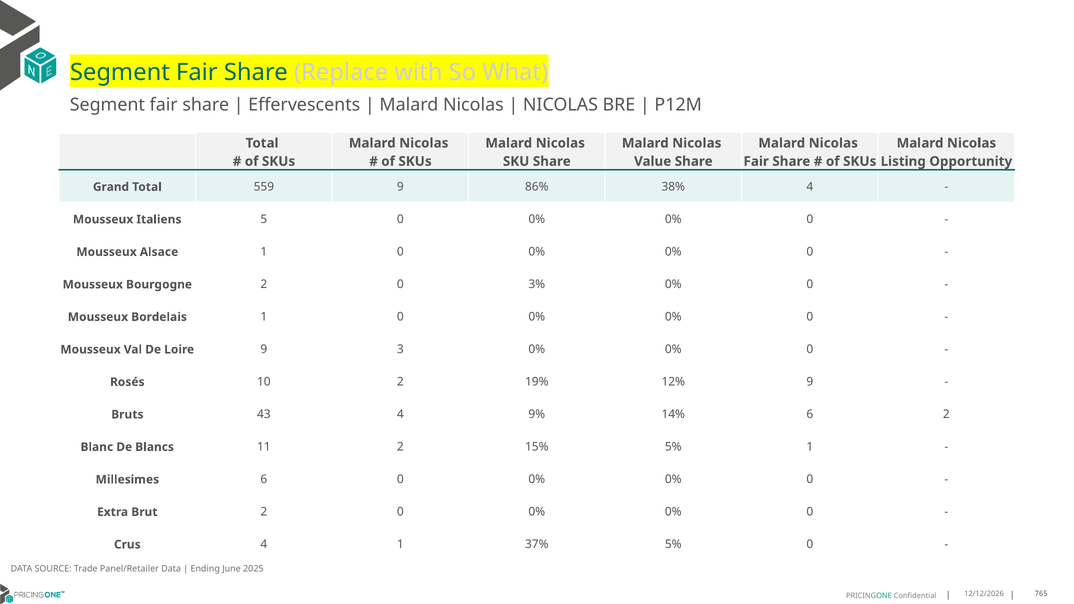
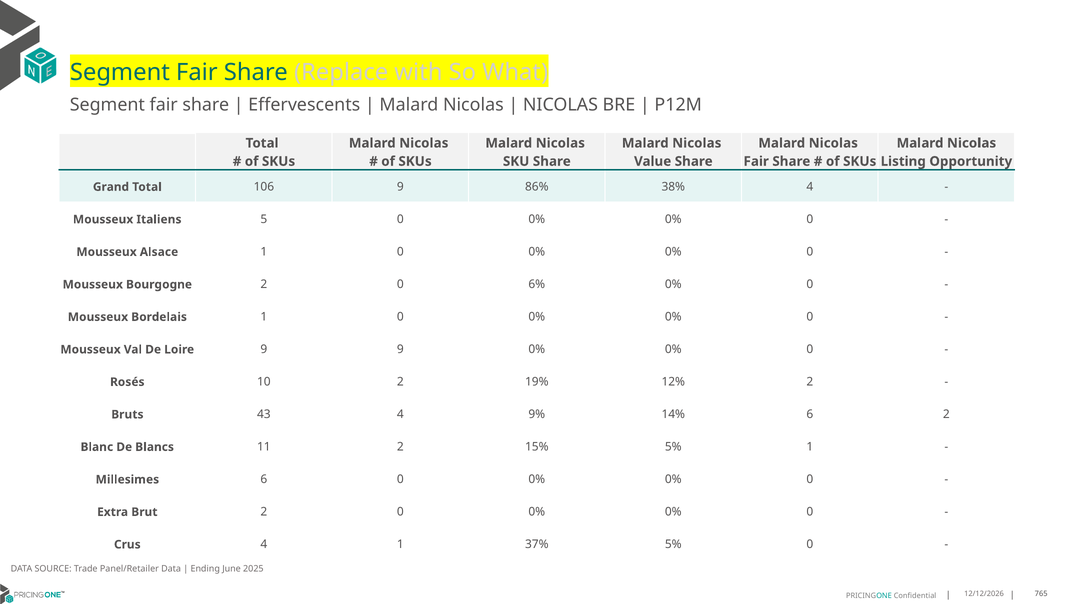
559: 559 -> 106
3%: 3% -> 6%
9 3: 3 -> 9
12% 9: 9 -> 2
